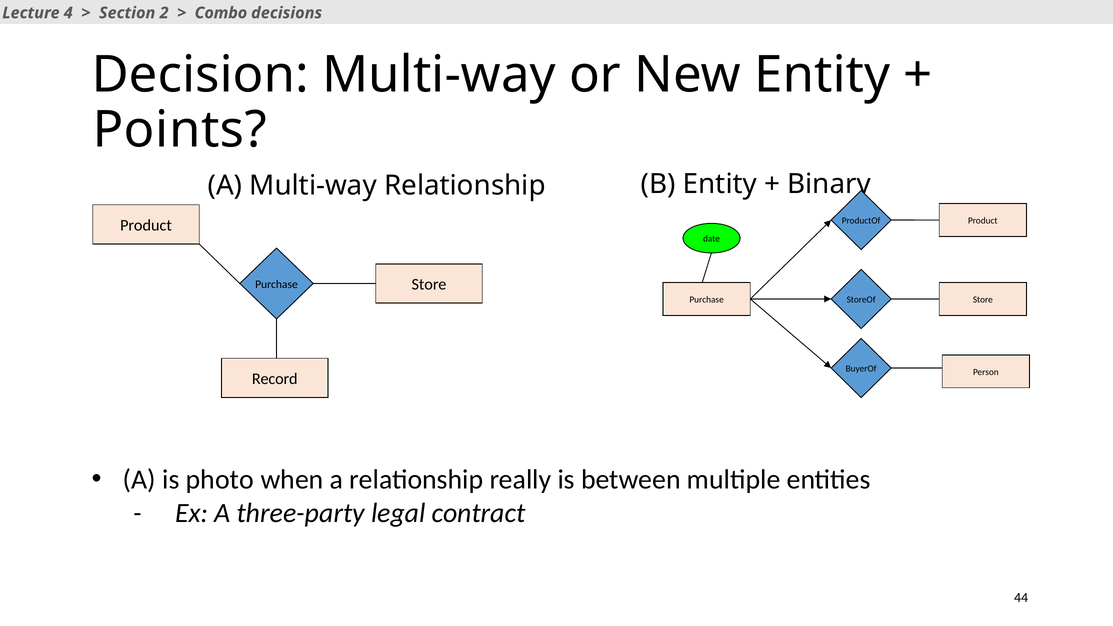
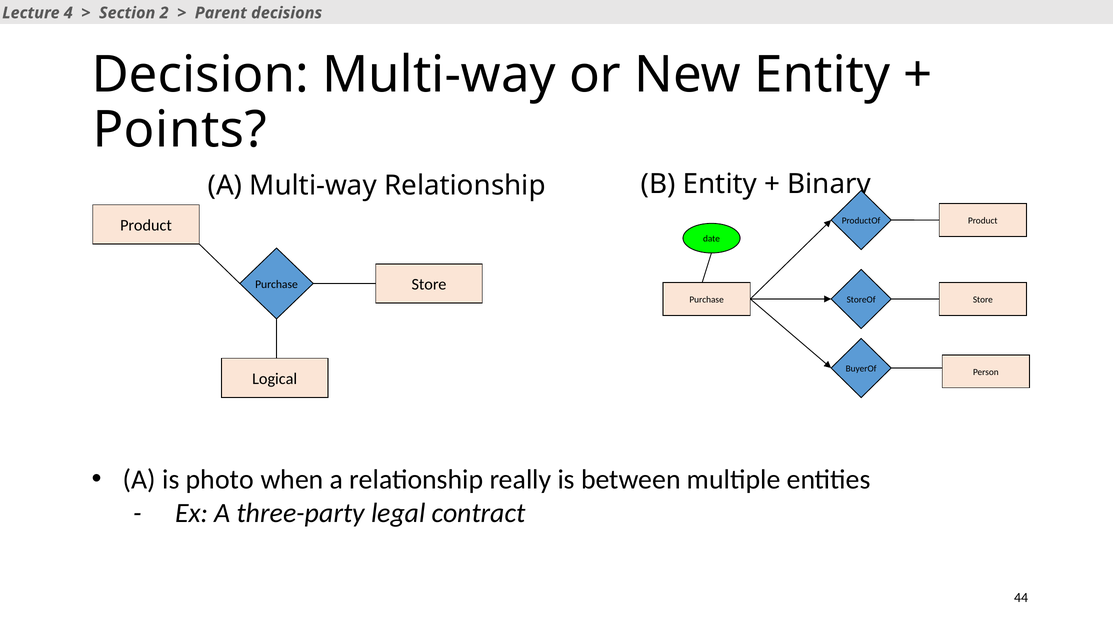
Combo: Combo -> Parent
Record: Record -> Logical
